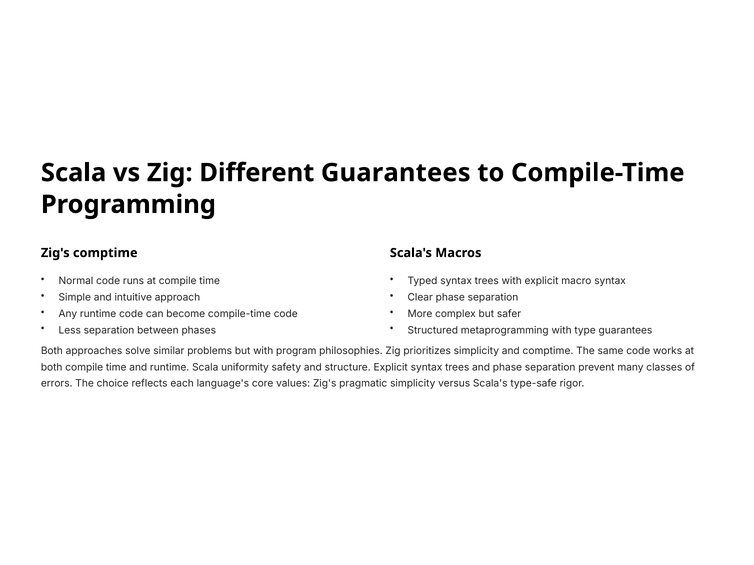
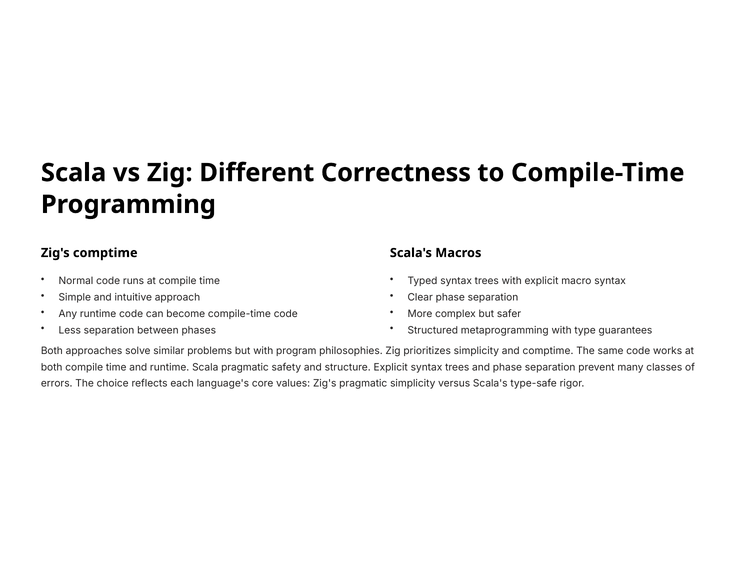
Different Guarantees: Guarantees -> Correctness
Scala uniformity: uniformity -> pragmatic
